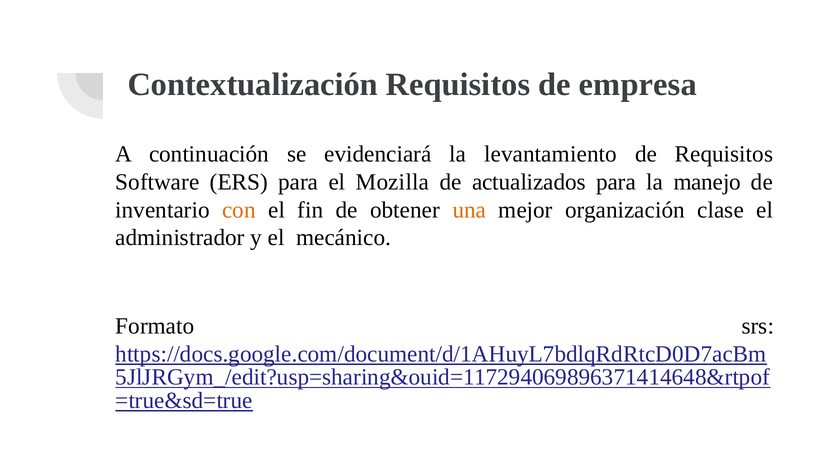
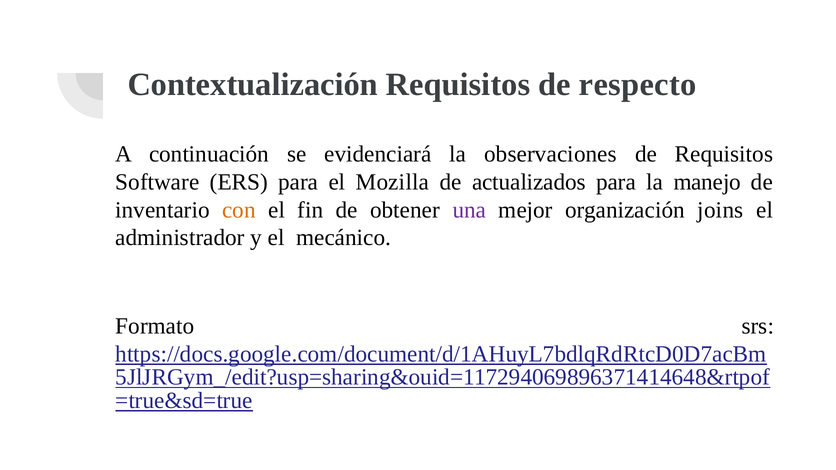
empresa: empresa -> respecto
levantamiento: levantamiento -> observaciones
una colour: orange -> purple
clase: clase -> joins
